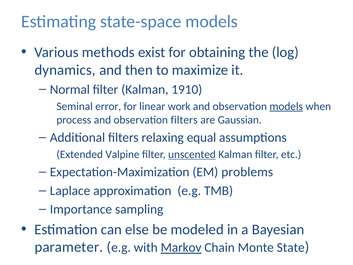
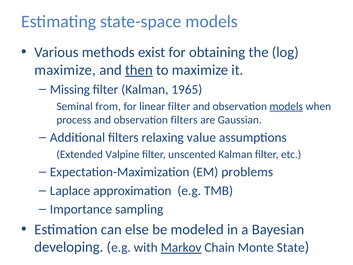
dynamics at (65, 70): dynamics -> maximize
then underline: none -> present
Normal: Normal -> Missing
1910: 1910 -> 1965
error: error -> from
linear work: work -> filter
equal: equal -> value
unscented underline: present -> none
parameter: parameter -> developing
